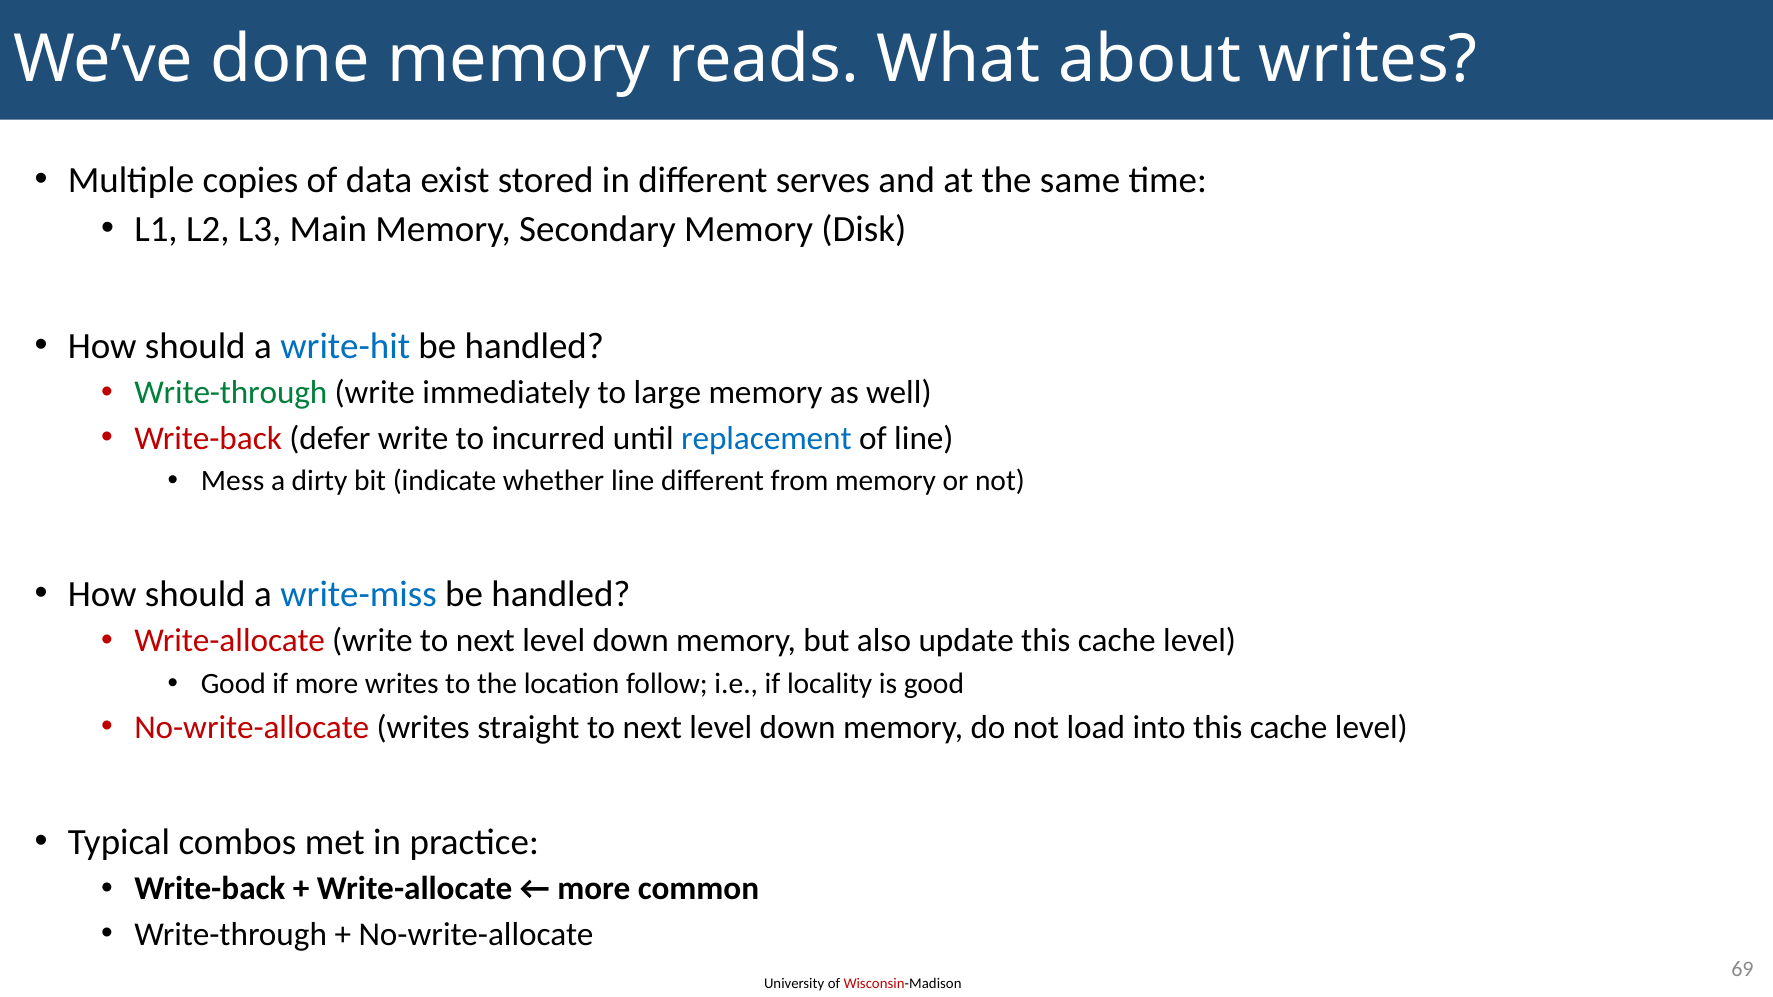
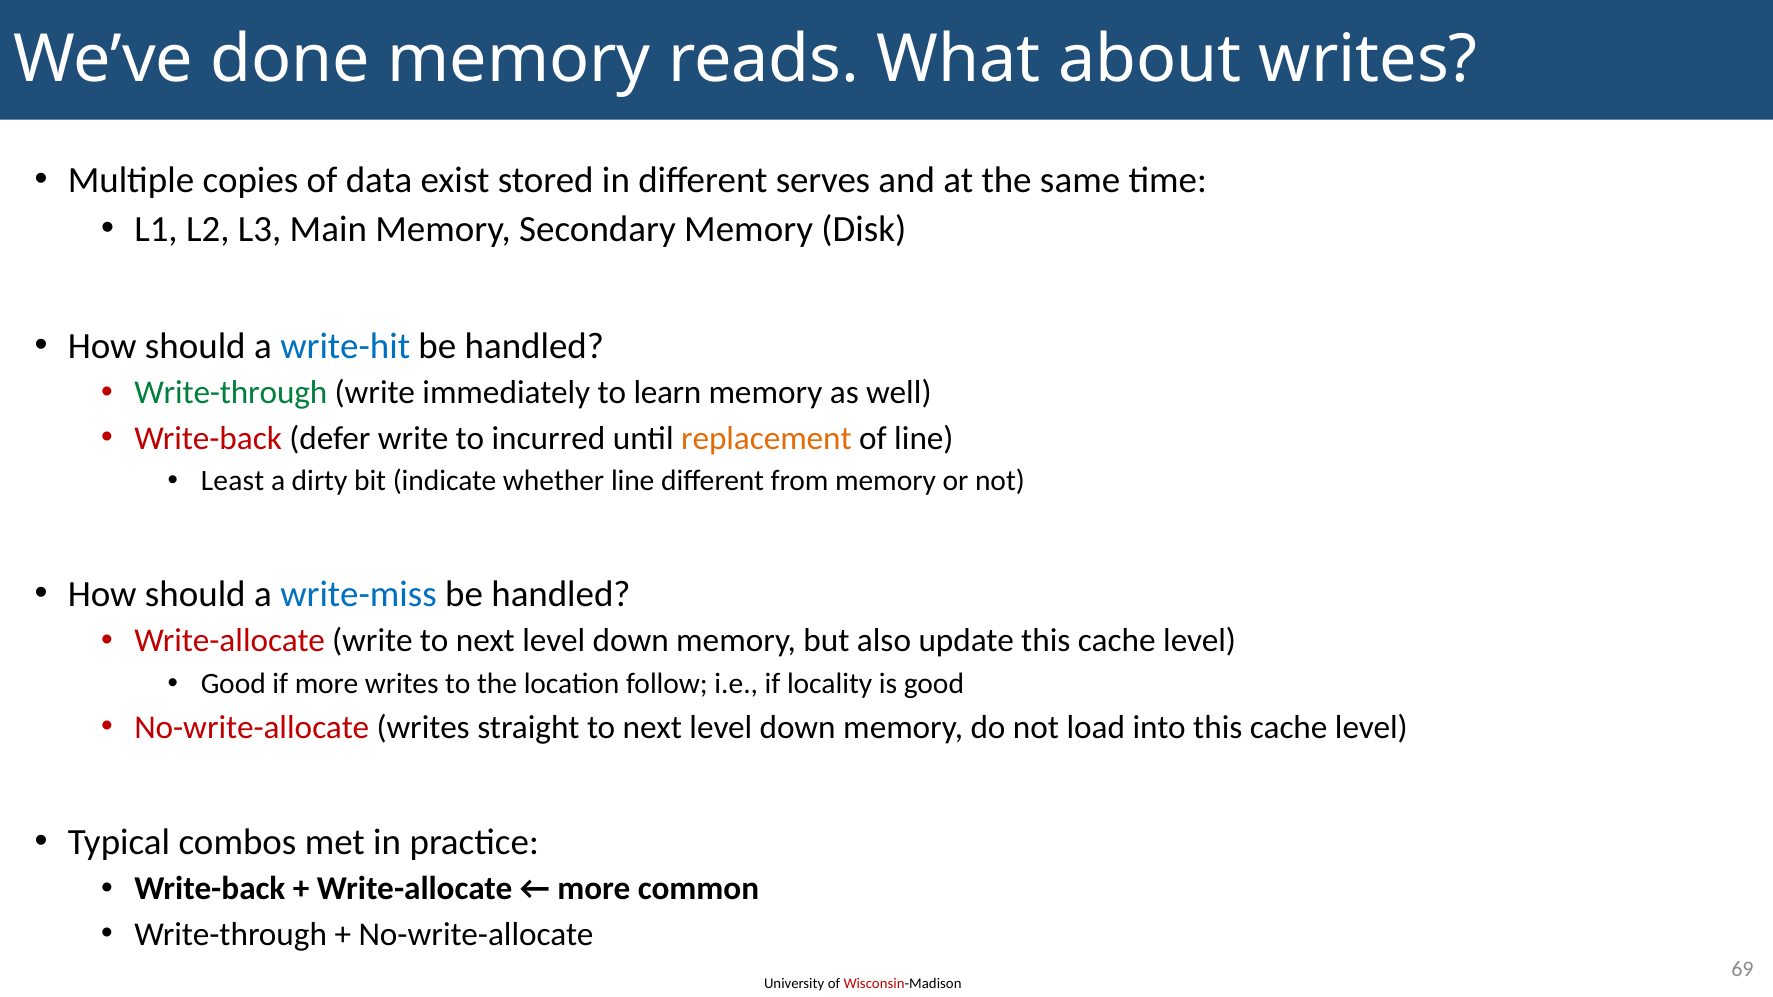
large: large -> learn
replacement colour: blue -> orange
Mess: Mess -> Least
